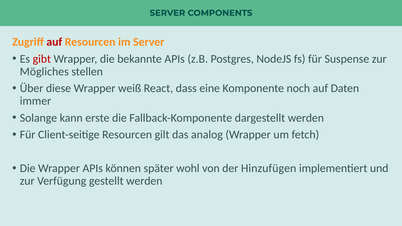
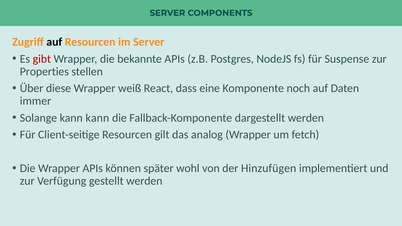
auf at (54, 42) colour: red -> black
Mögliches: Mögliches -> Properties
kann erste: erste -> kann
